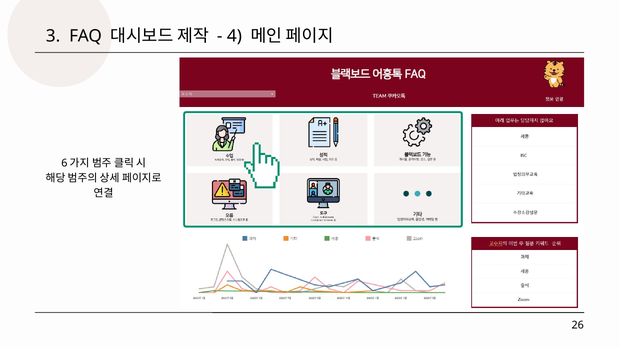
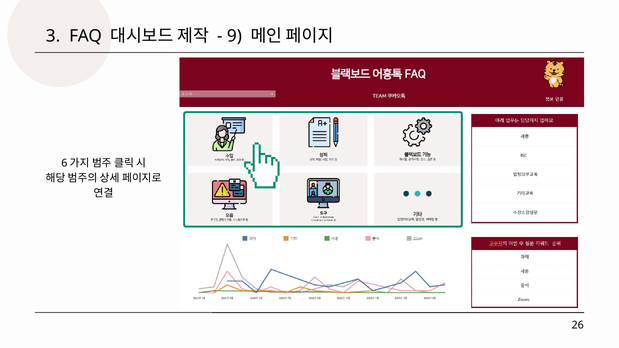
4: 4 -> 9
